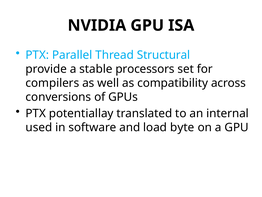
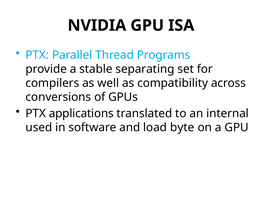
Structural: Structural -> Programs
processors: processors -> separating
potentiallay: potentiallay -> applications
